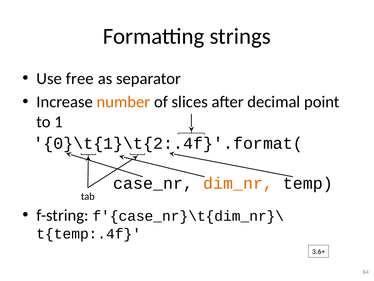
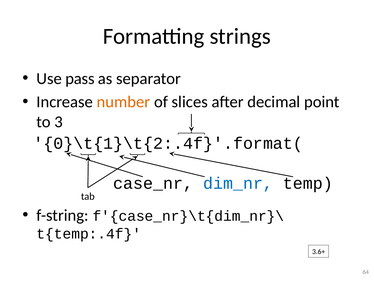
free: free -> pass
1: 1 -> 3
dim_nr colour: orange -> blue
